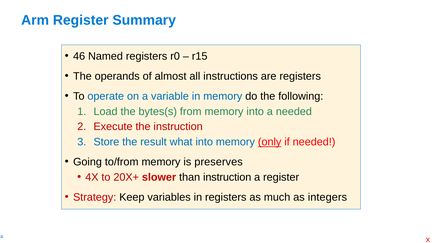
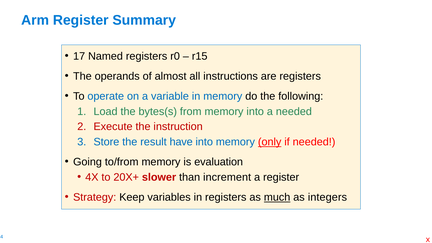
46: 46 -> 17
what: what -> have
preserves: preserves -> evaluation
than instruction: instruction -> increment
much underline: none -> present
